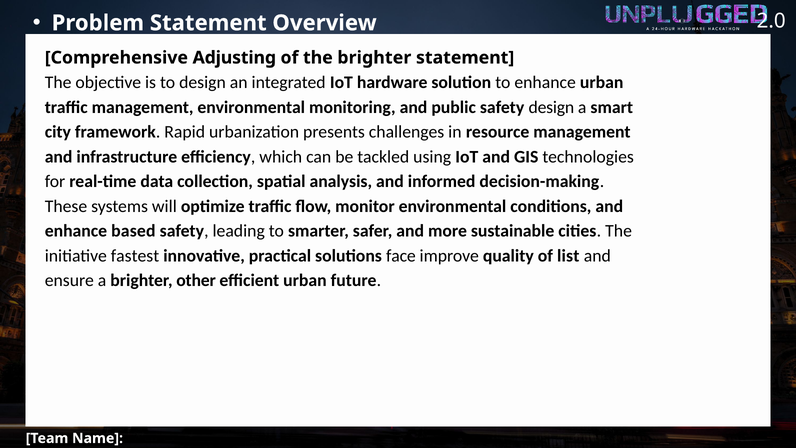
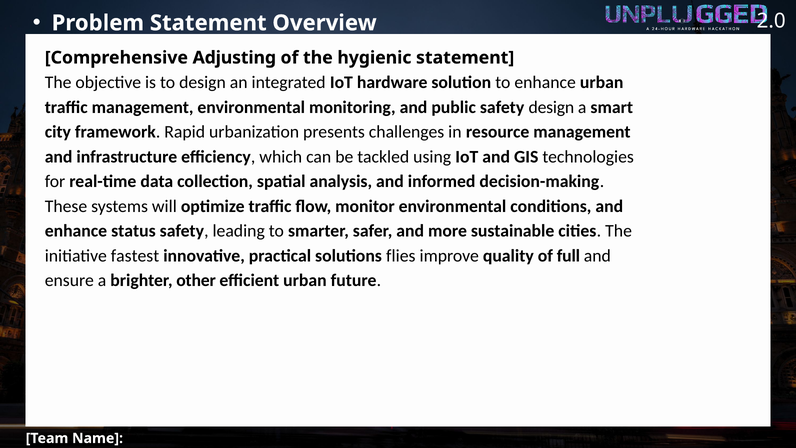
the brighter: brighter -> hygienic
based: based -> status
face: face -> flies
list: list -> full
